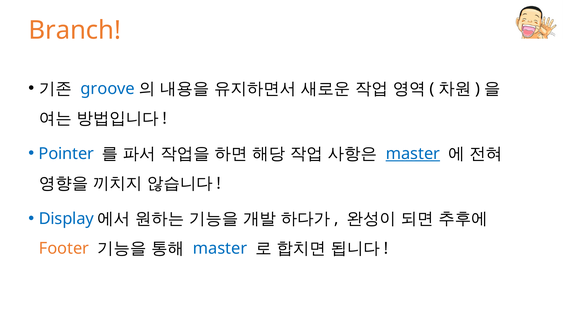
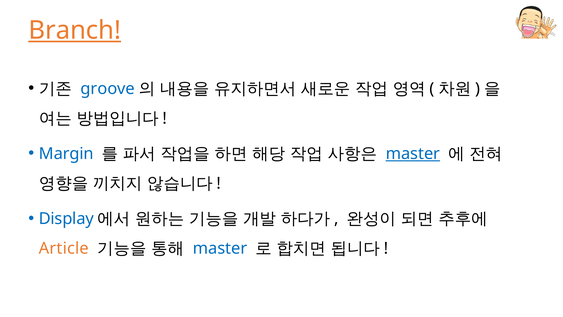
Branch underline: none -> present
Pointer: Pointer -> Margin
Footer: Footer -> Article
